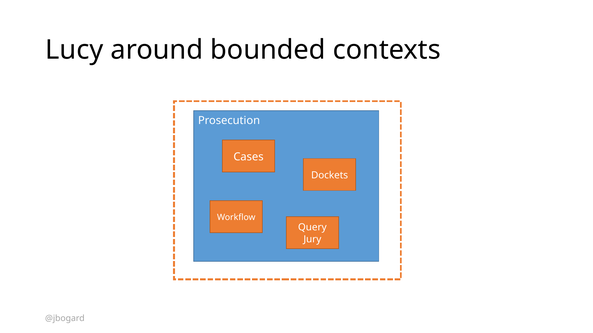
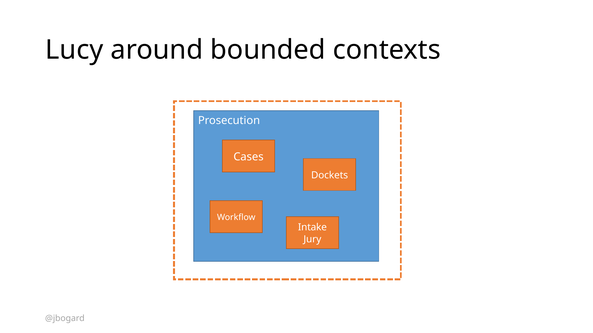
Query: Query -> Intake
